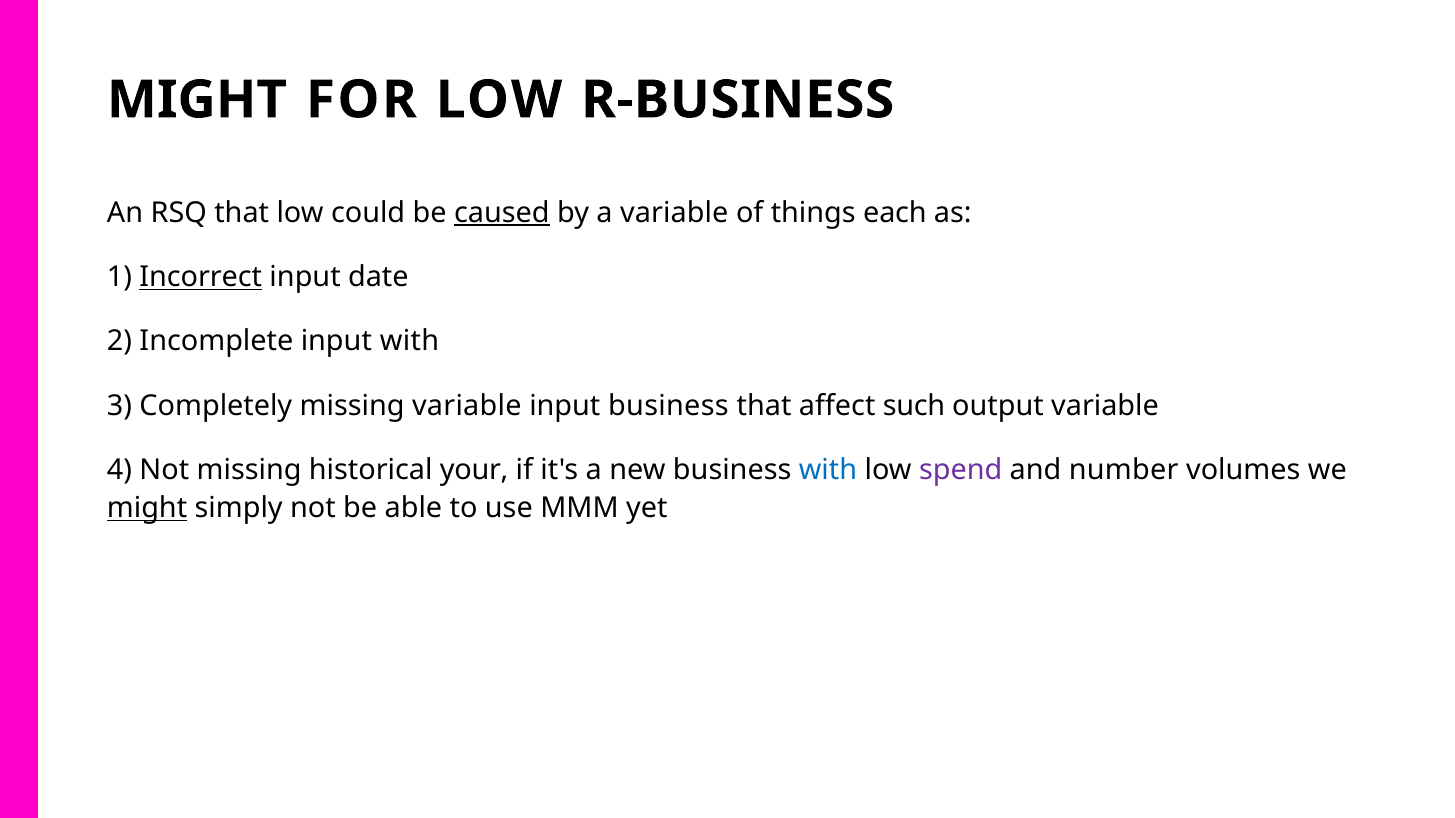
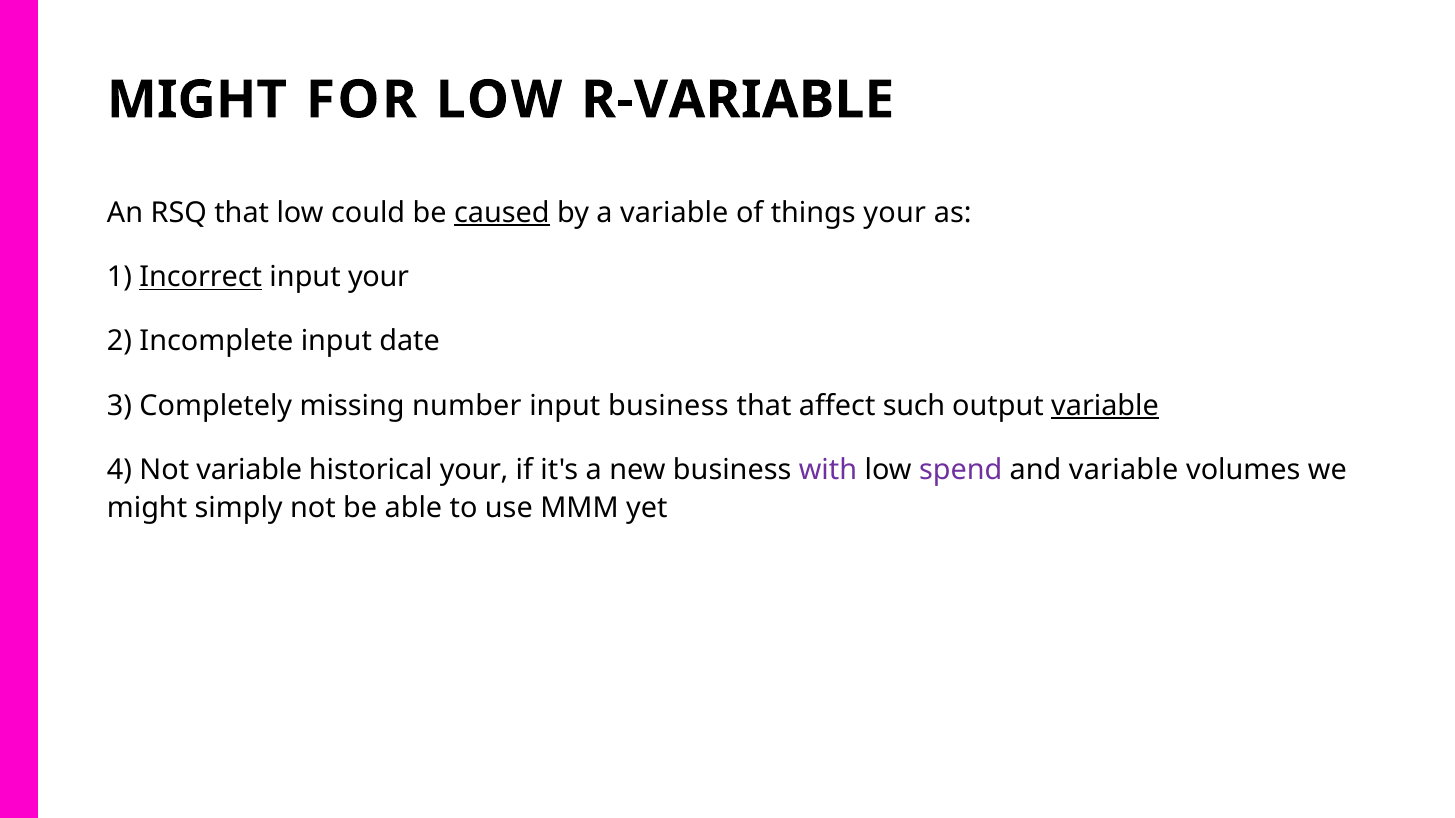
R-BUSINESS: R-BUSINESS -> R-VARIABLE
things each: each -> your
input date: date -> your
input with: with -> date
missing variable: variable -> number
variable at (1105, 406) underline: none -> present
Not missing: missing -> variable
with at (828, 471) colour: blue -> purple
and number: number -> variable
might at (147, 508) underline: present -> none
